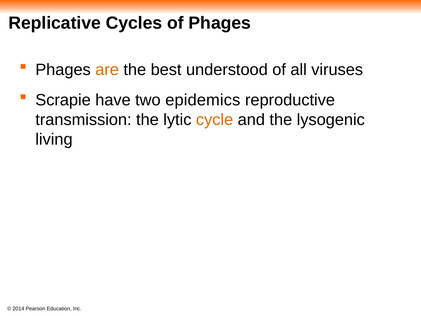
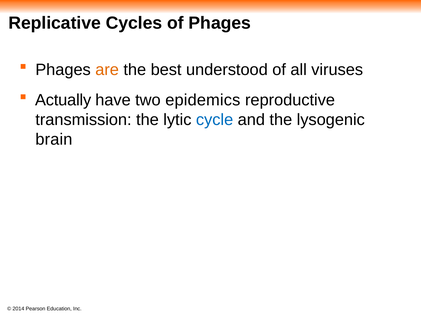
Scrapie: Scrapie -> Actually
cycle colour: orange -> blue
living: living -> brain
